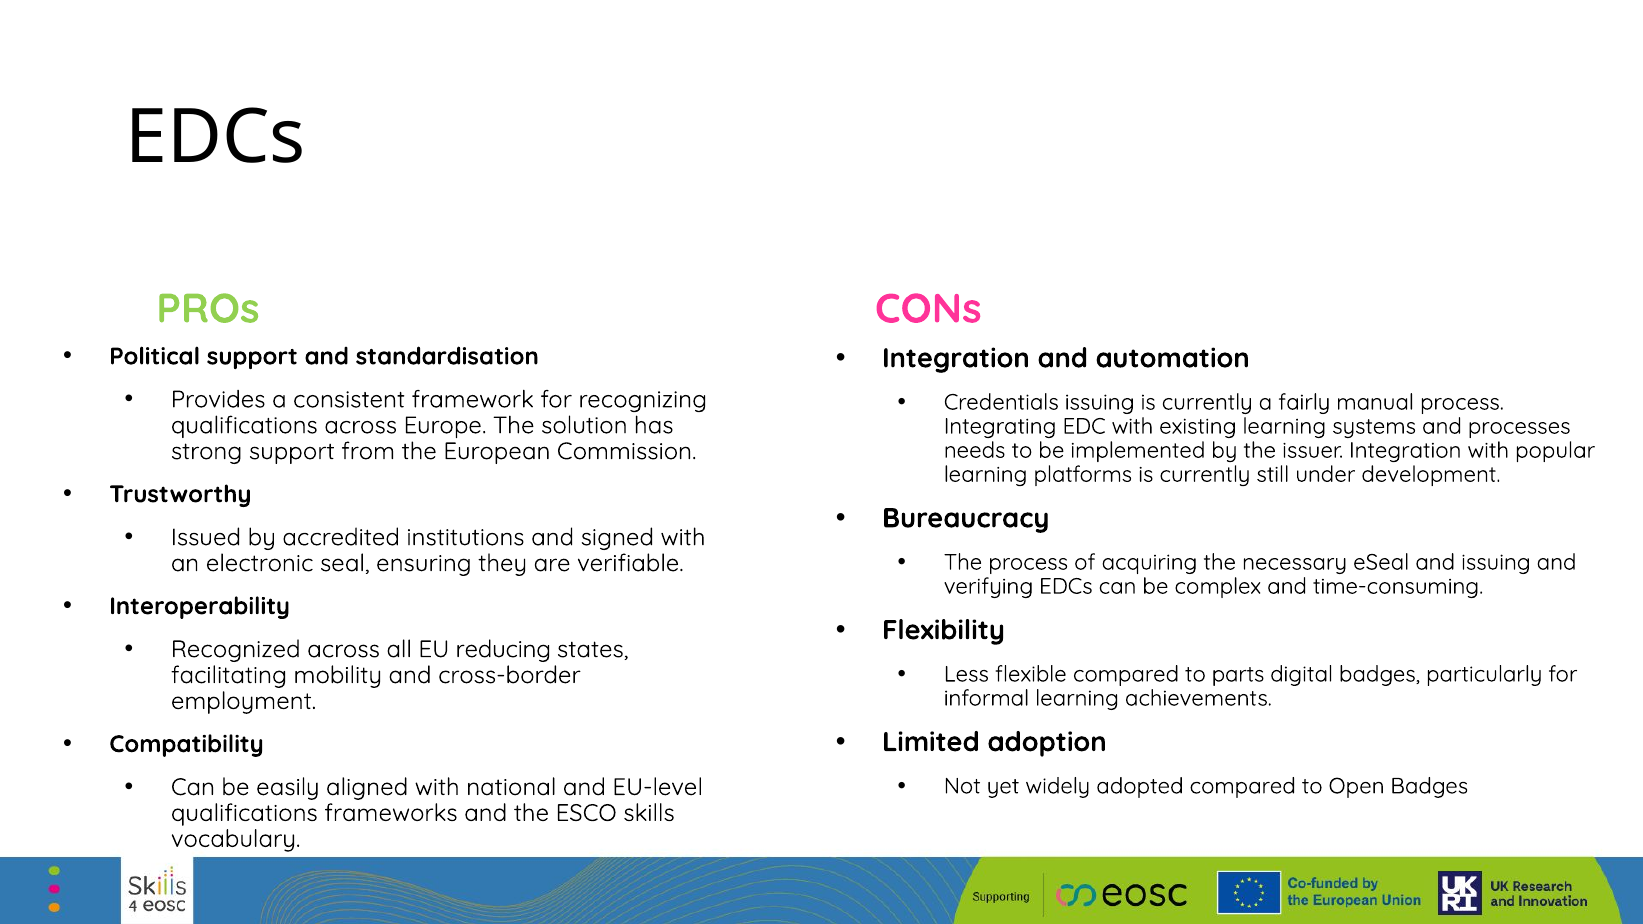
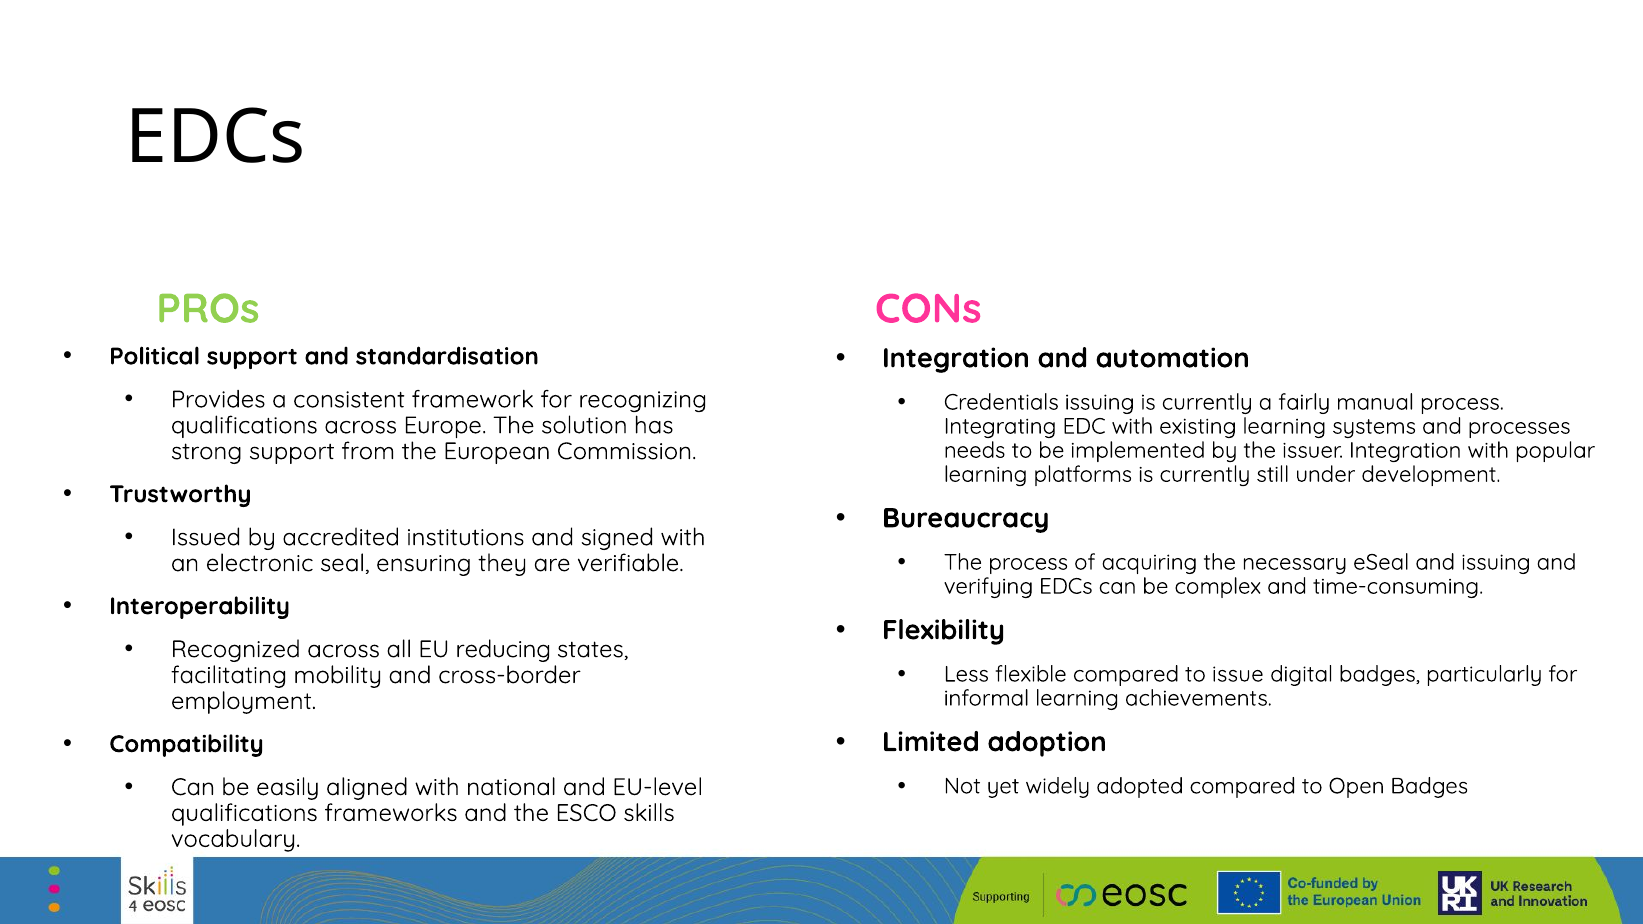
parts: parts -> issue
